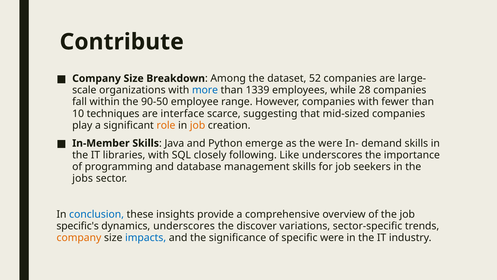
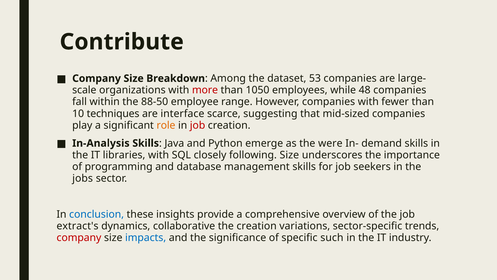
52: 52 -> 53
more colour: blue -> red
1339: 1339 -> 1050
28: 28 -> 48
90-50: 90-50 -> 88-50
job at (198, 125) colour: orange -> red
In-Member: In-Member -> In-Analysis
following Like: Like -> Size
specific's: specific's -> extract's
dynamics underscores: underscores -> collaborative
the discover: discover -> creation
company at (79, 237) colour: orange -> red
specific were: were -> such
